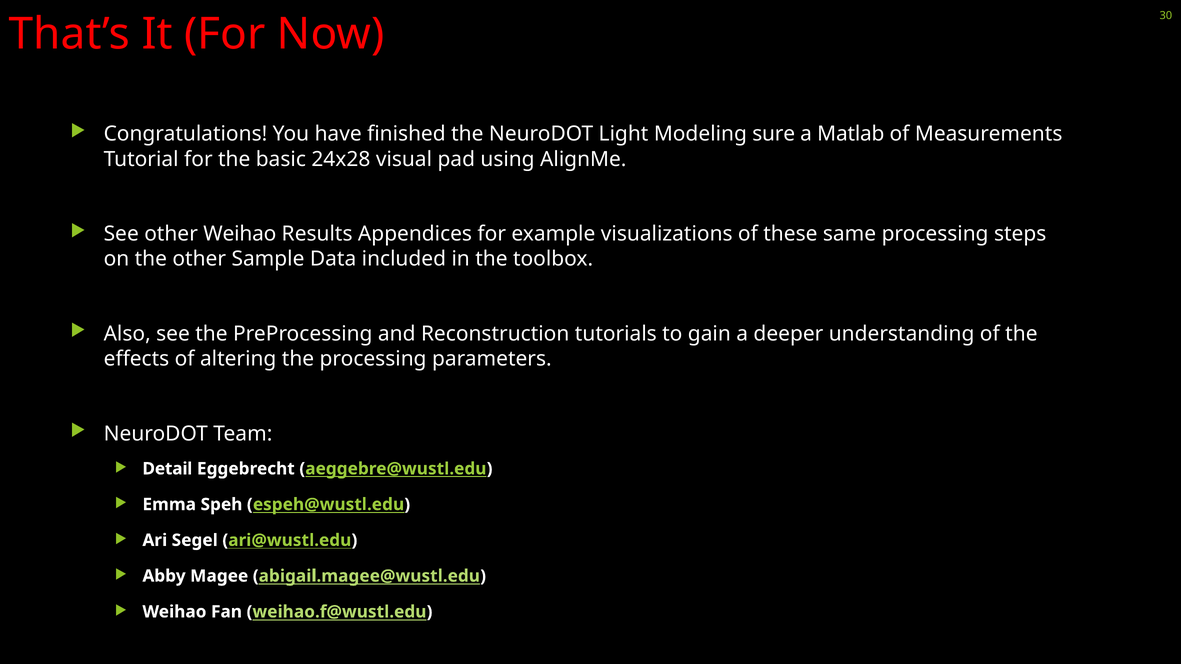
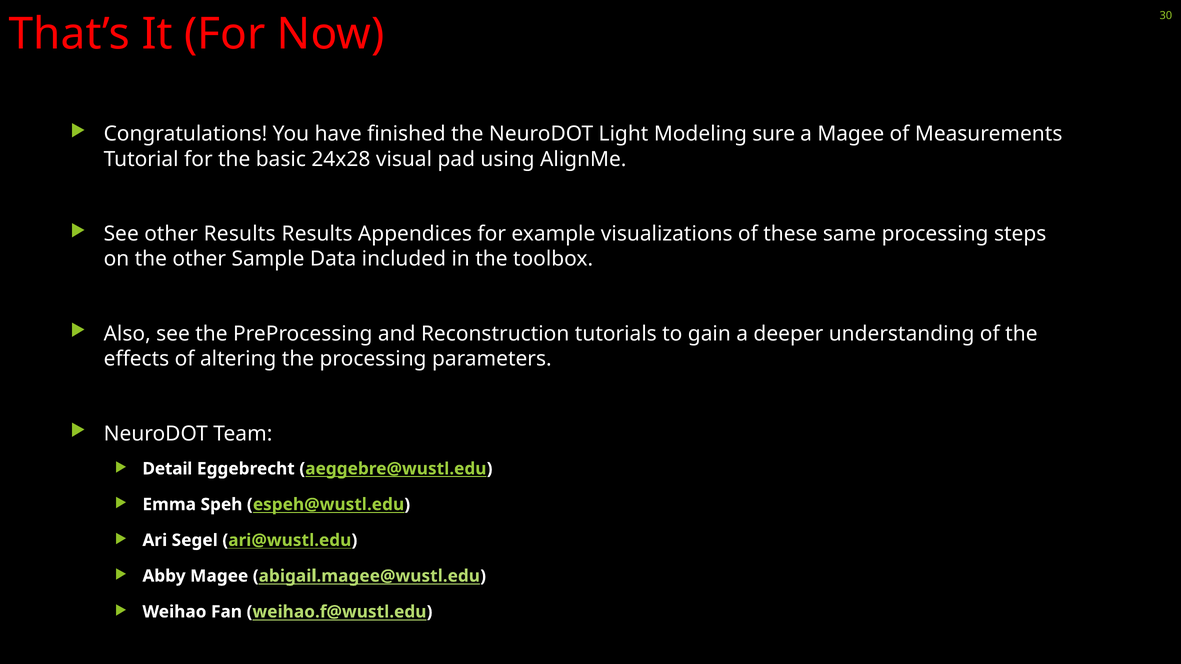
a Matlab: Matlab -> Magee
other Weihao: Weihao -> Results
